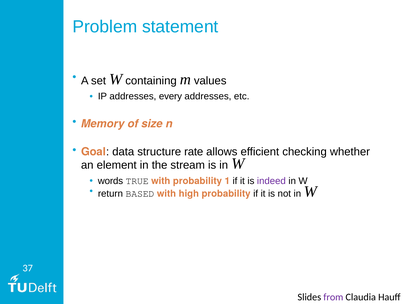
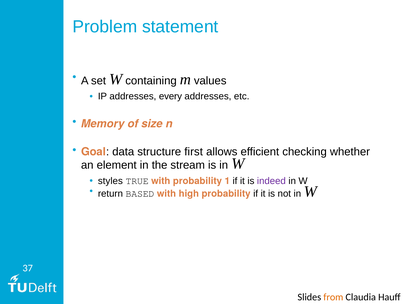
rate: rate -> first
words: words -> styles
from colour: purple -> orange
